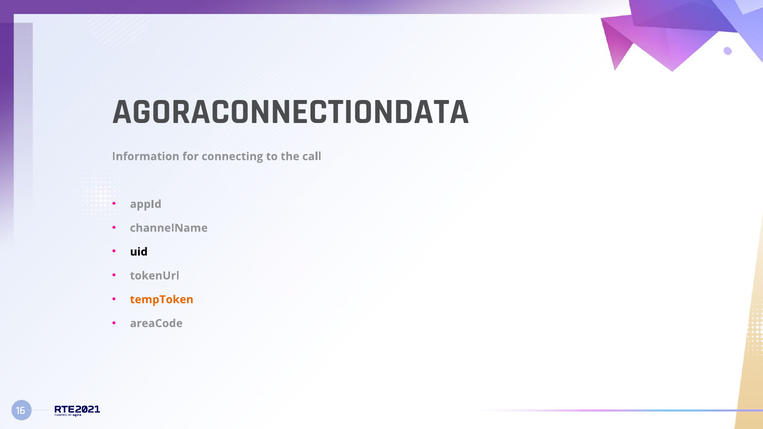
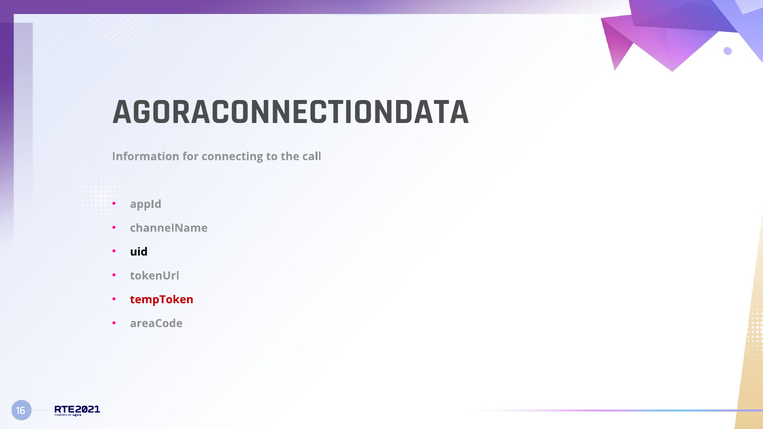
tempToken colour: orange -> red
